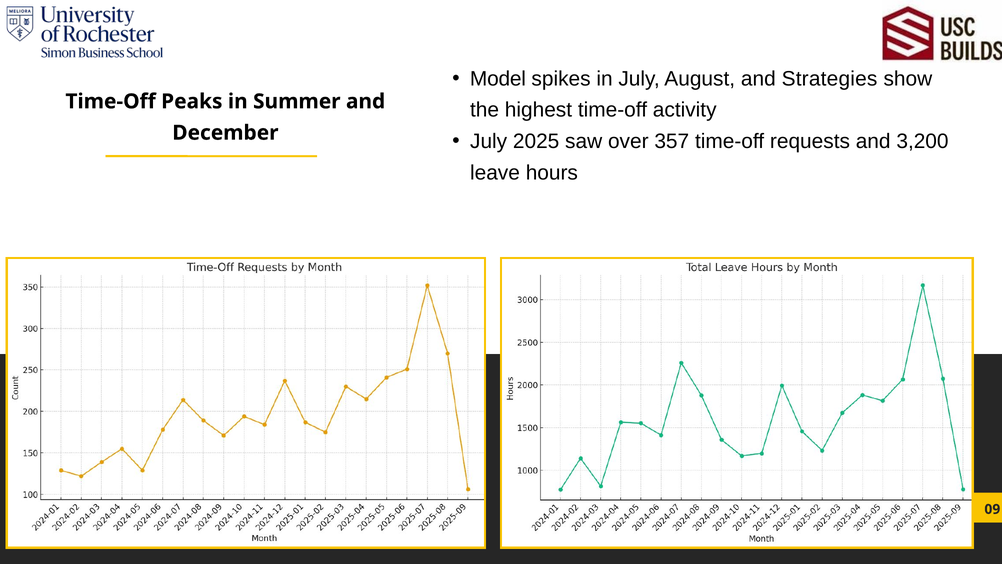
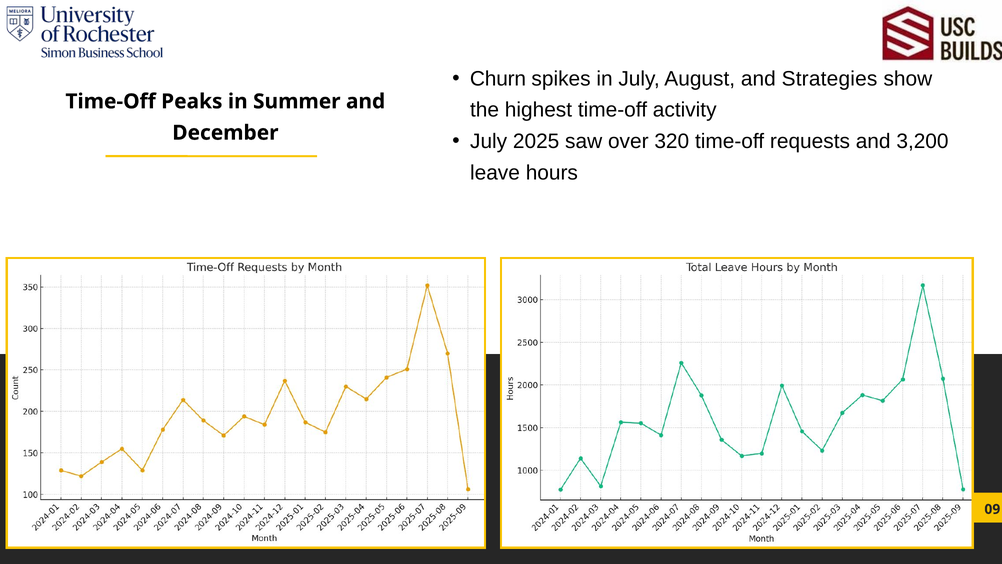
Model: Model -> Churn
357: 357 -> 320
